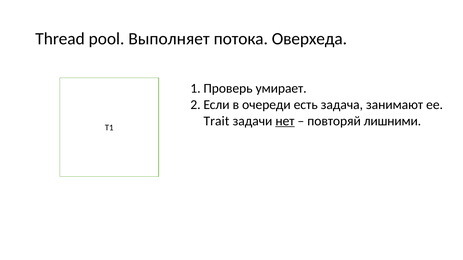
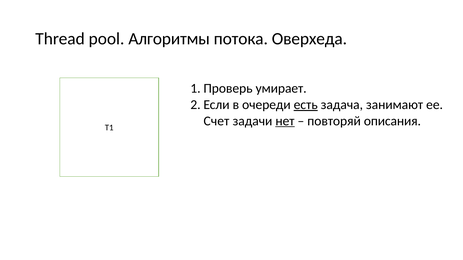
Выполняет: Выполняет -> Алгоритмы
есть underline: none -> present
Trait: Trait -> Счет
лишними: лишними -> описания
